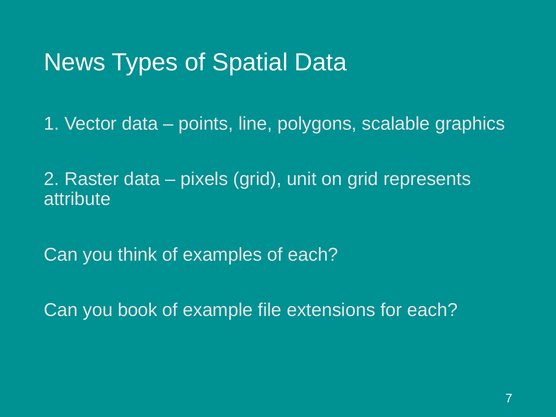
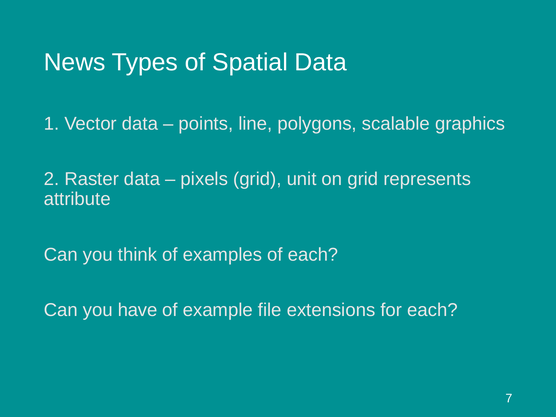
book: book -> have
